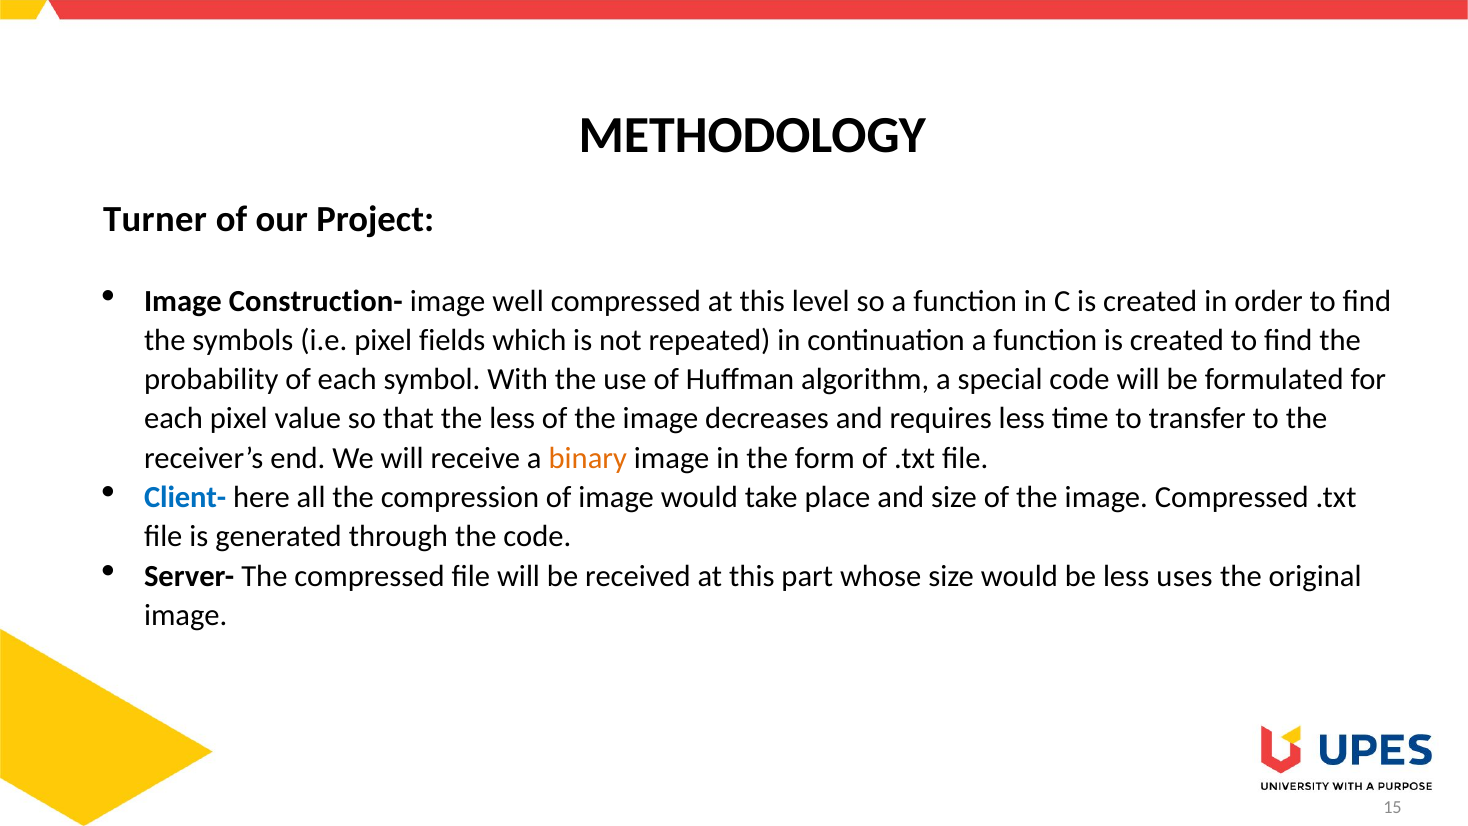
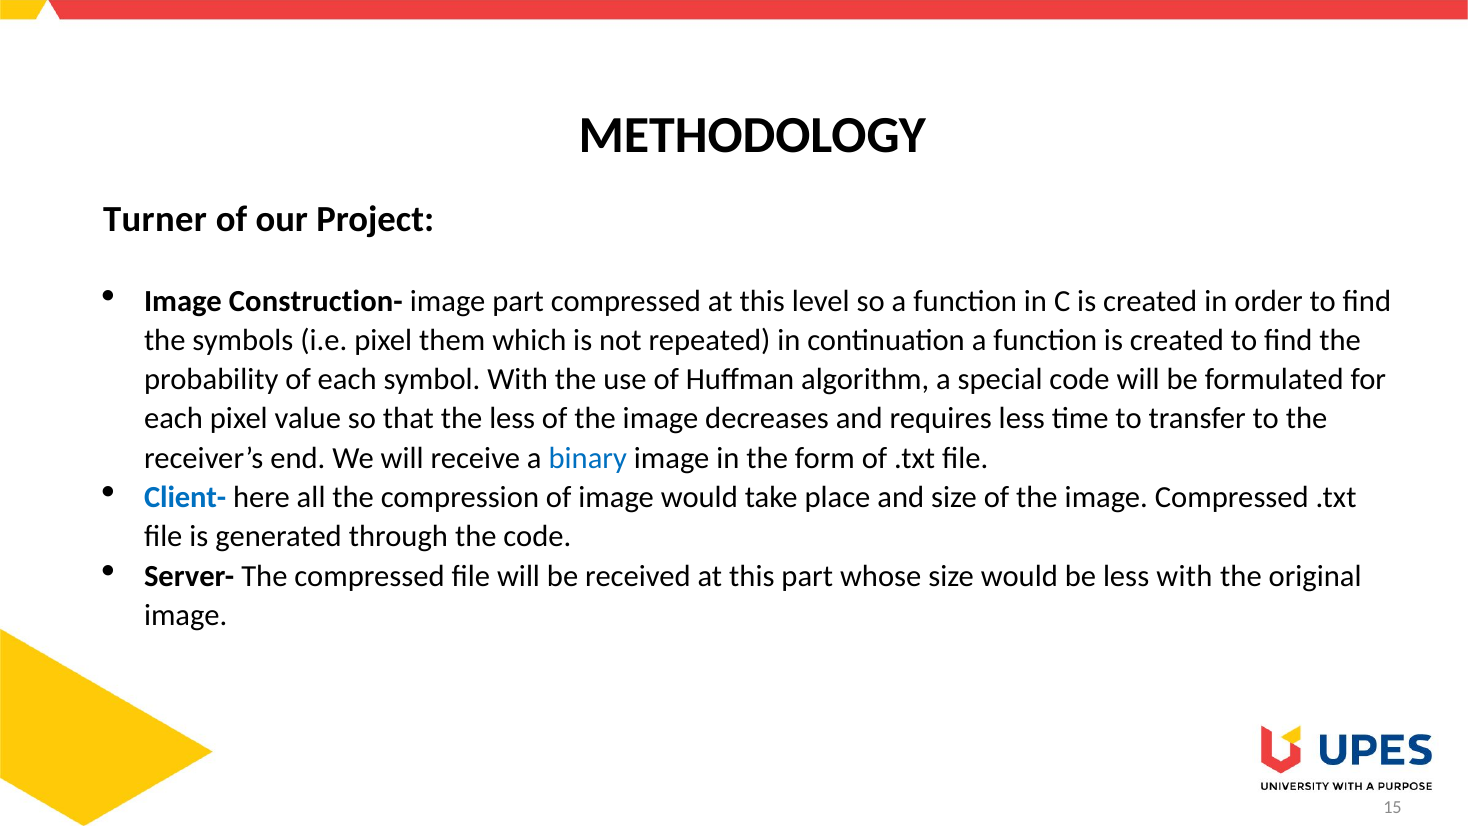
image well: well -> part
fields: fields -> them
binary colour: orange -> blue
less uses: uses -> with
